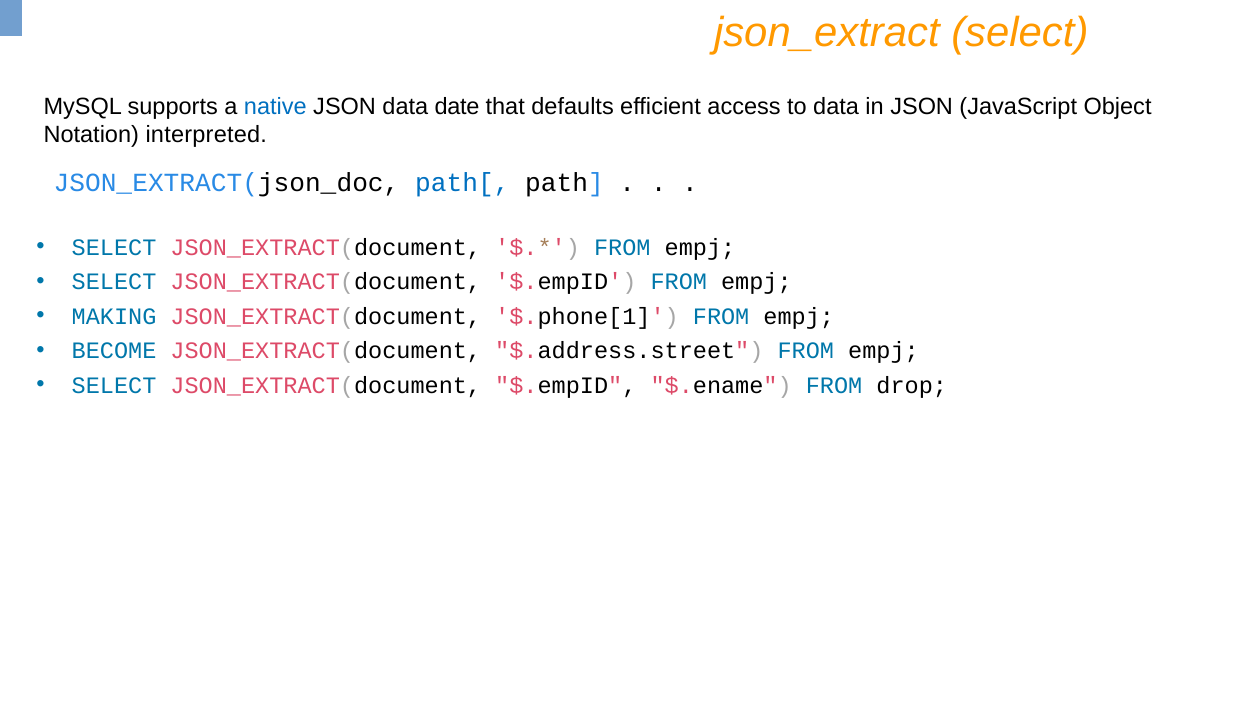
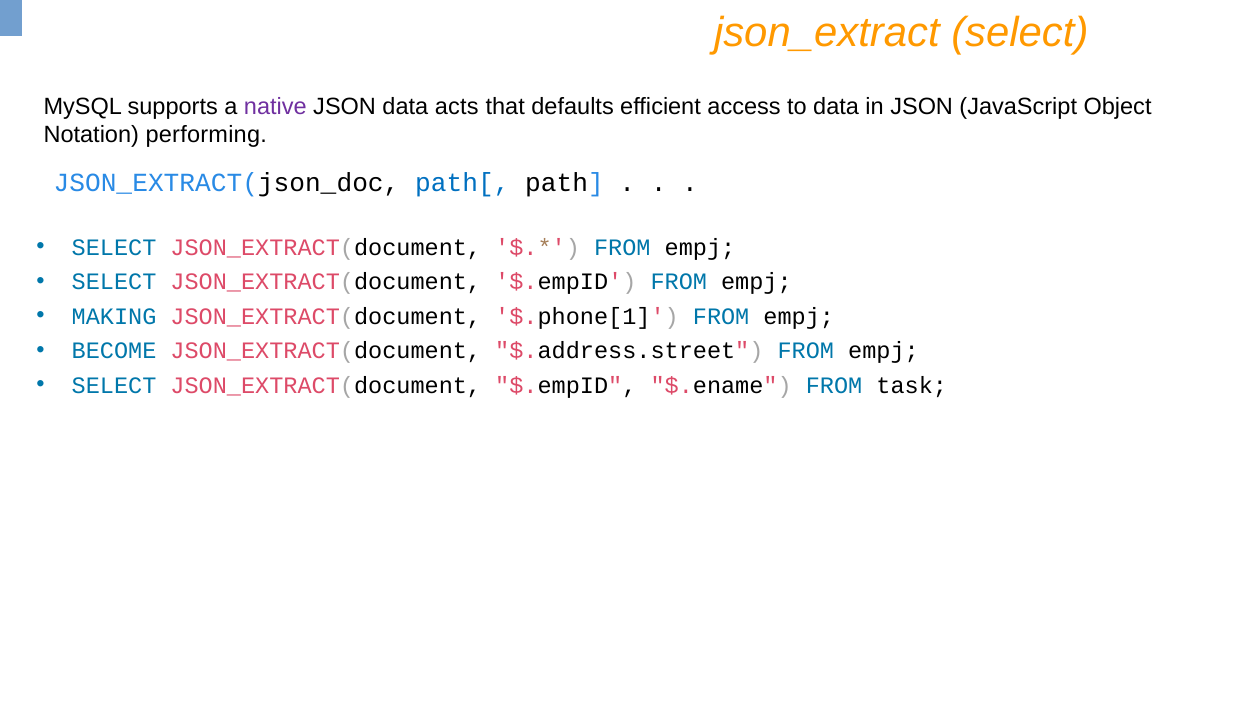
native colour: blue -> purple
date: date -> acts
interpreted: interpreted -> performing
drop: drop -> task
